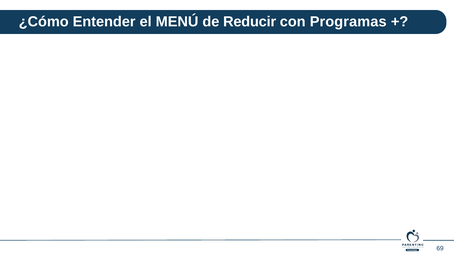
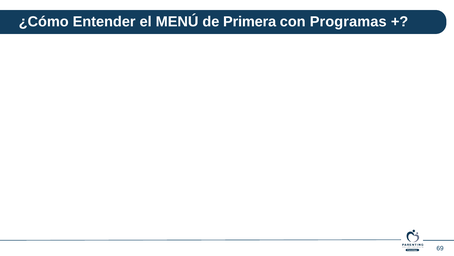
Reducir: Reducir -> Primera
